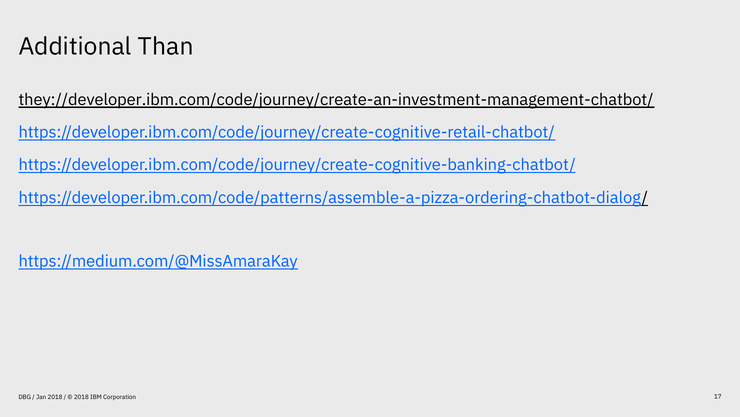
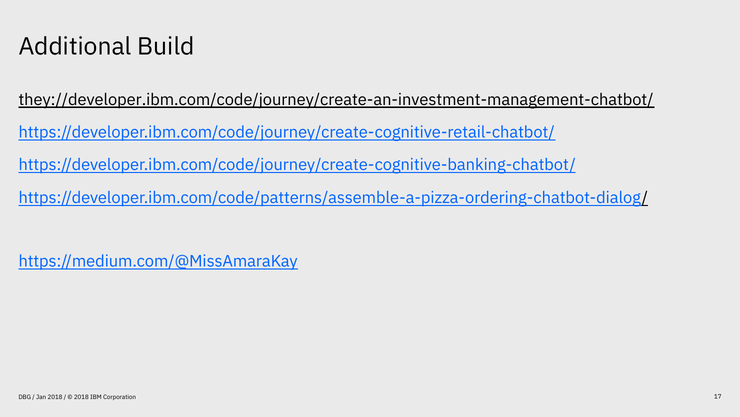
Than: Than -> Build
